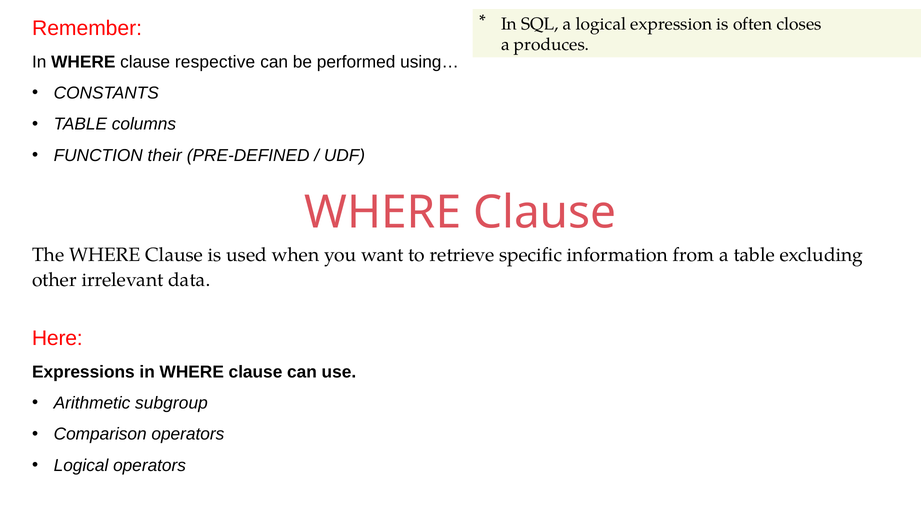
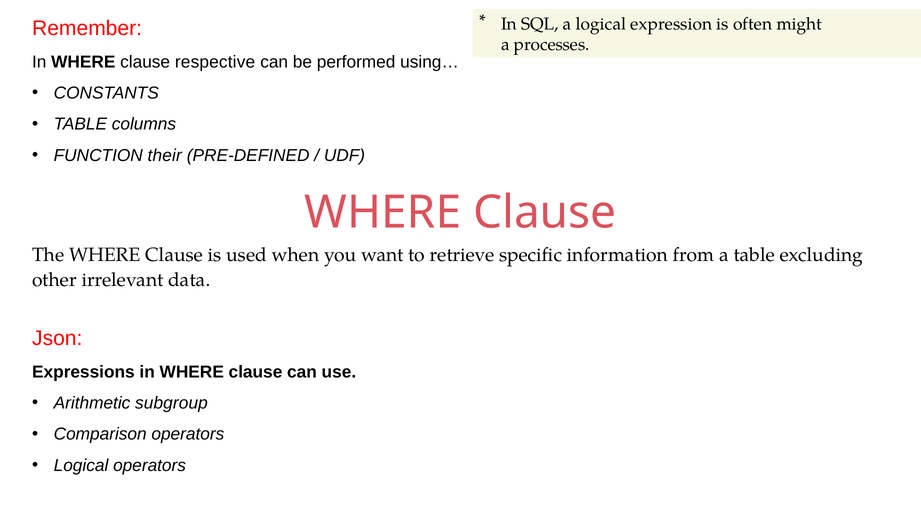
closes: closes -> might
produces: produces -> processes
Here: Here -> Json
